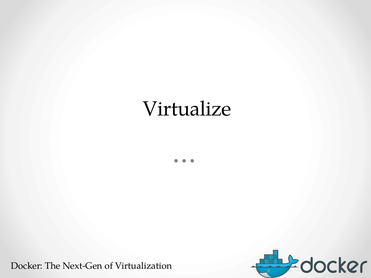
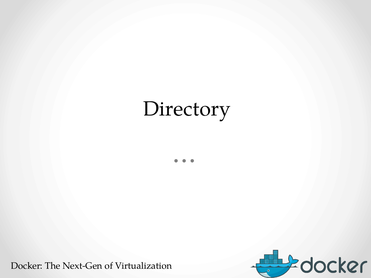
Virtualize: Virtualize -> Directory
